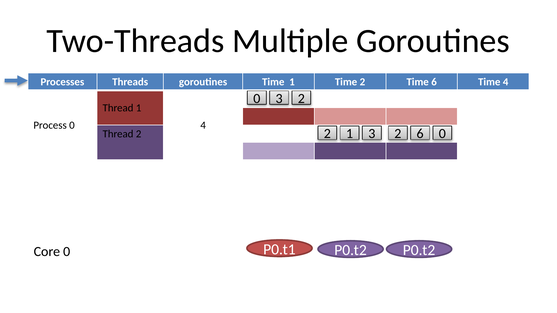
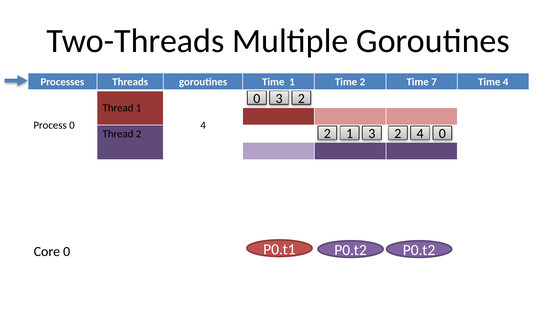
Time 6: 6 -> 7
2 6: 6 -> 4
